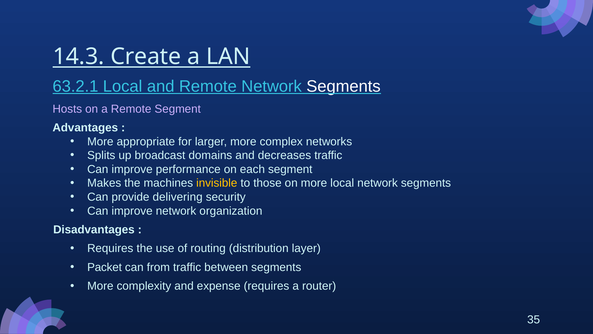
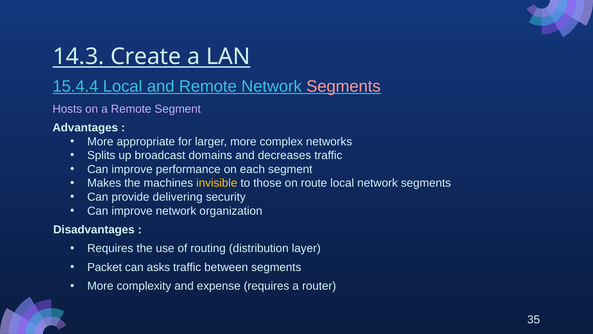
63.2.1: 63.2.1 -> 15.4.4
Segments at (344, 86) colour: white -> pink
on more: more -> route
from: from -> asks
